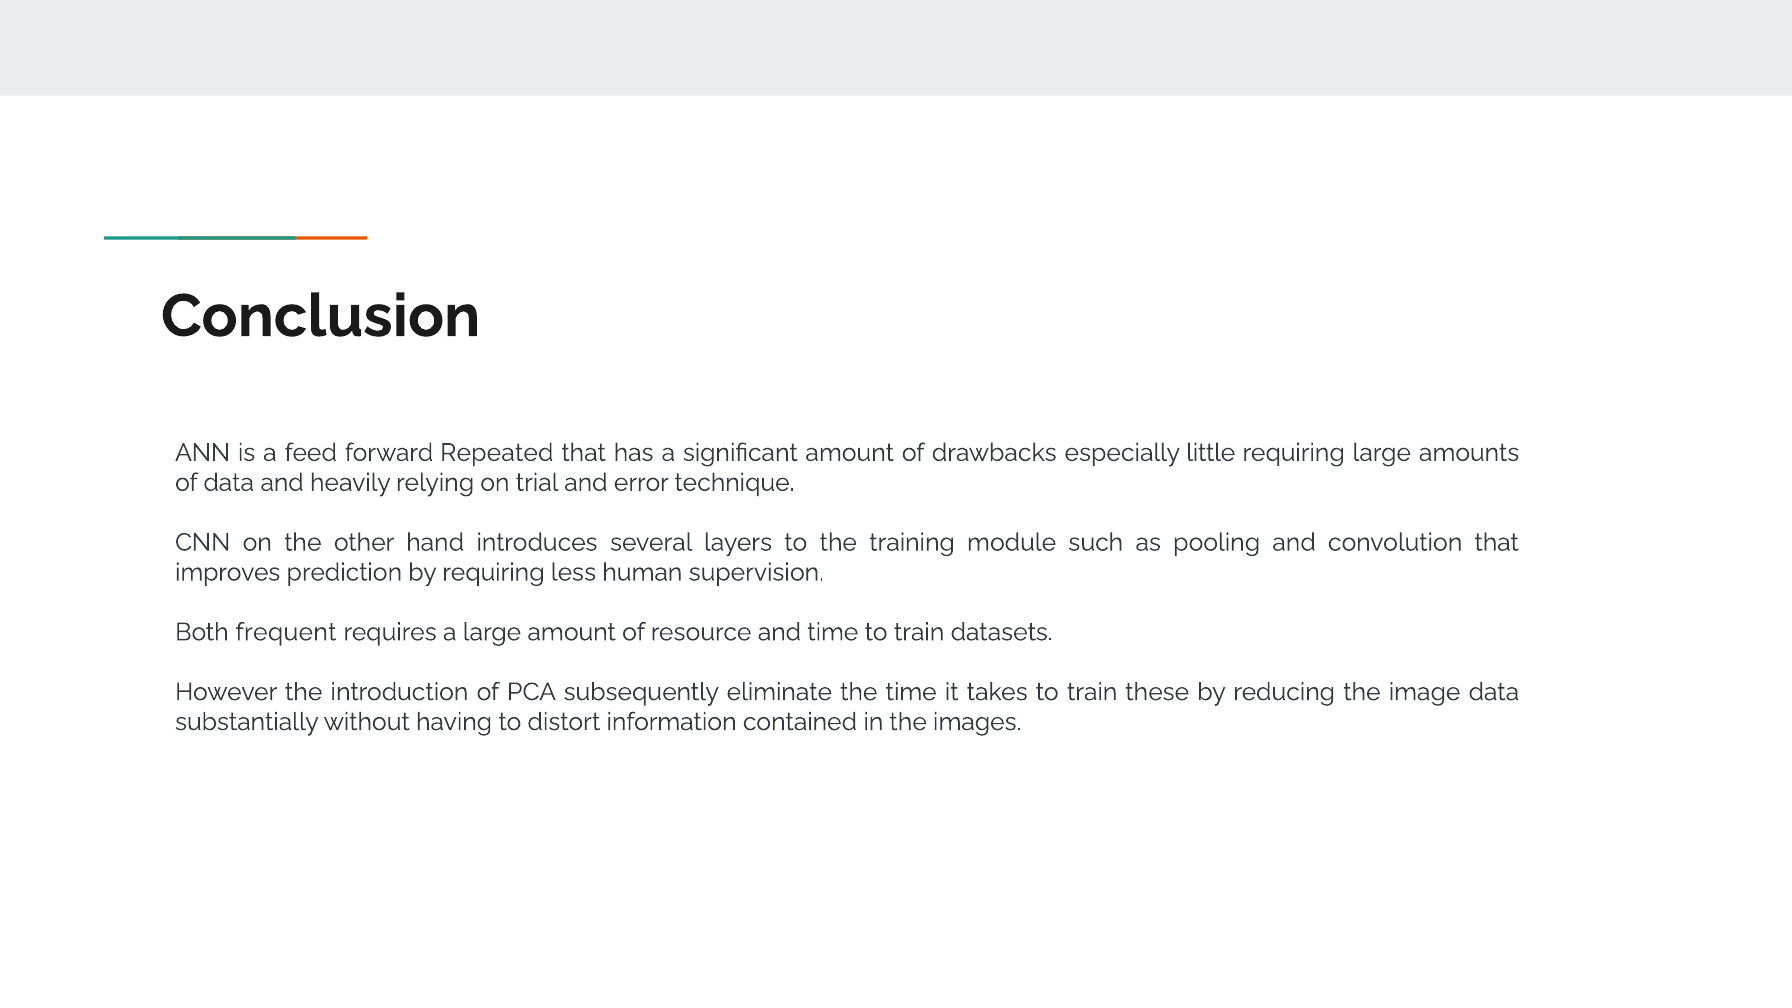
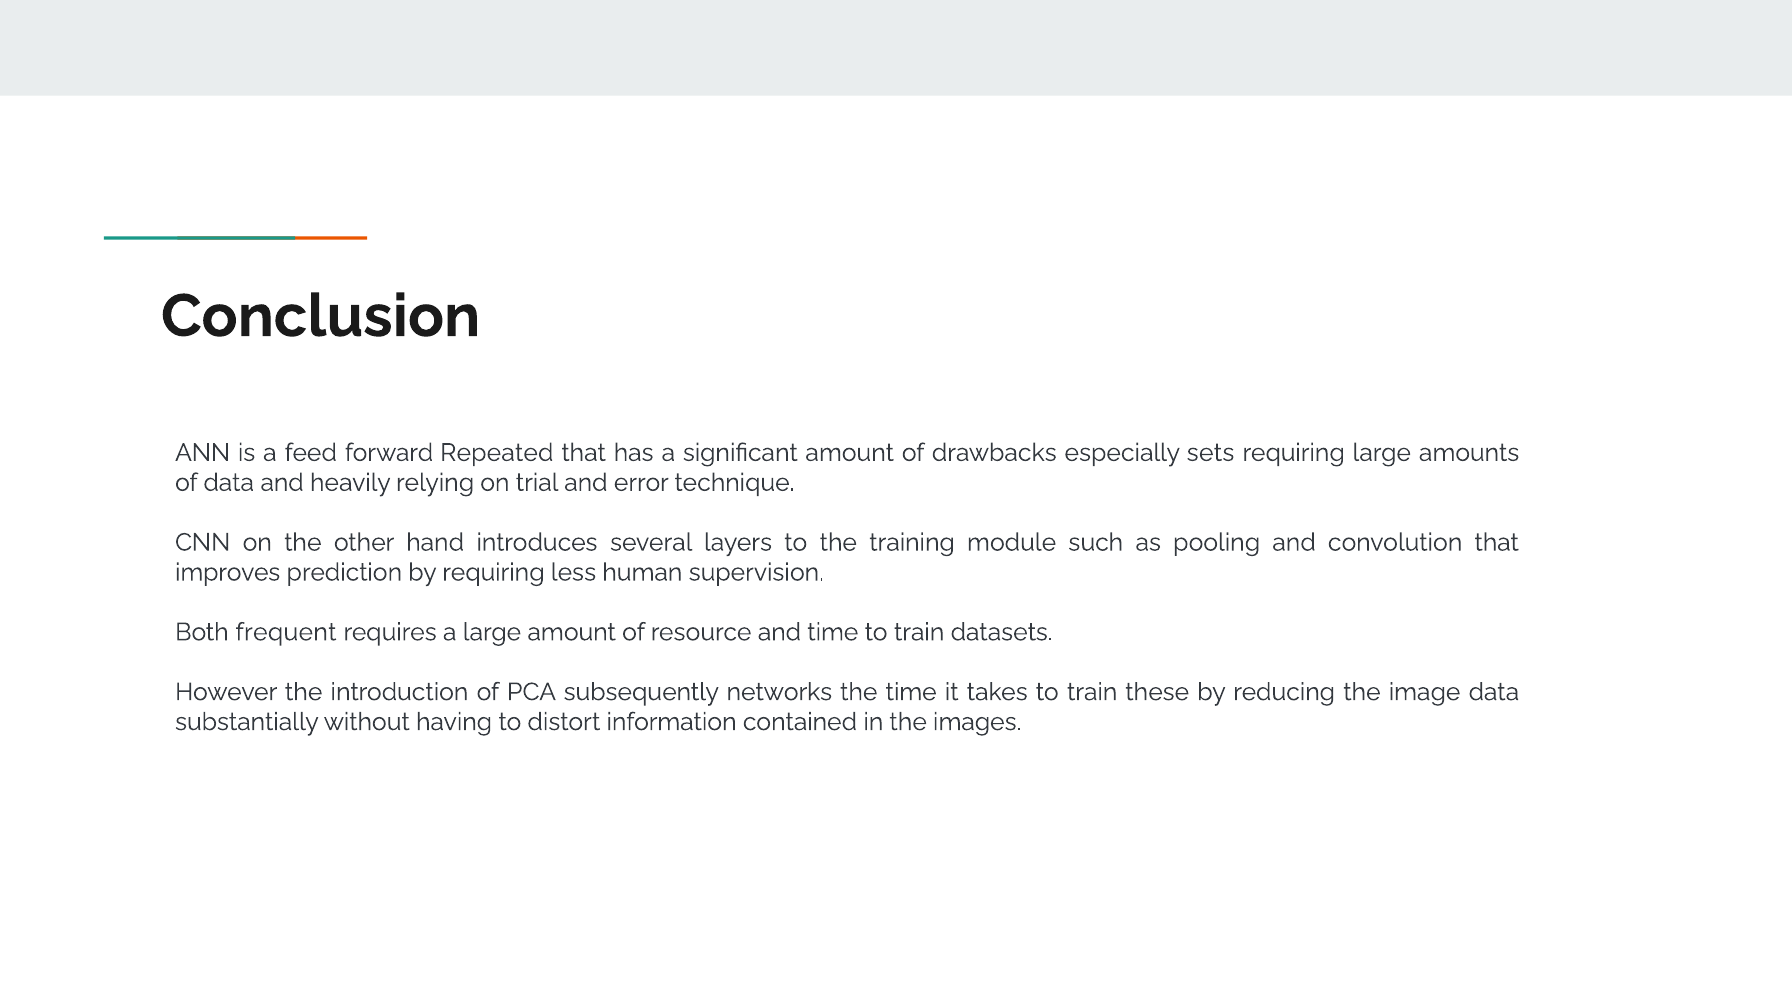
little: little -> sets
eliminate: eliminate -> networks
